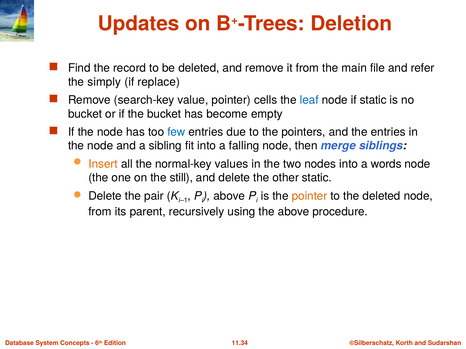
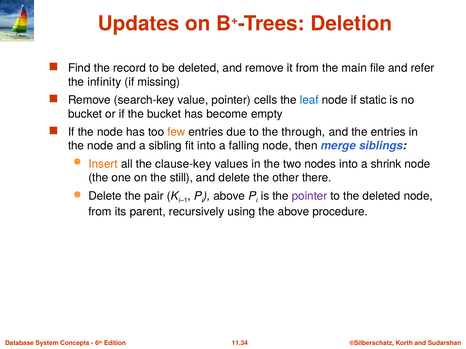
simply: simply -> infinity
replace: replace -> missing
few colour: blue -> orange
pointers: pointers -> through
normal-key: normal-key -> clause-key
words: words -> shrink
other static: static -> there
pointer at (310, 196) colour: orange -> purple
